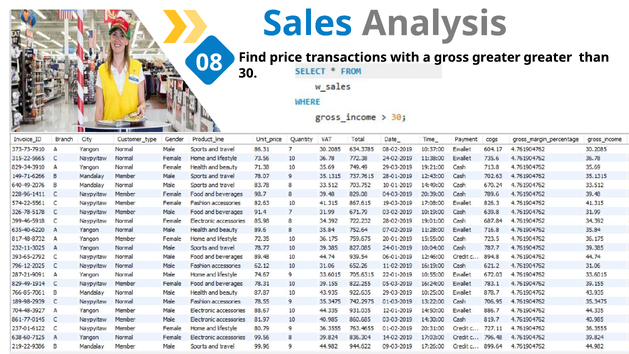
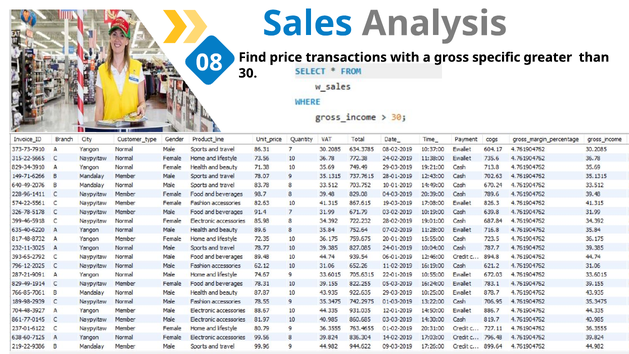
gross greater: greater -> specific
